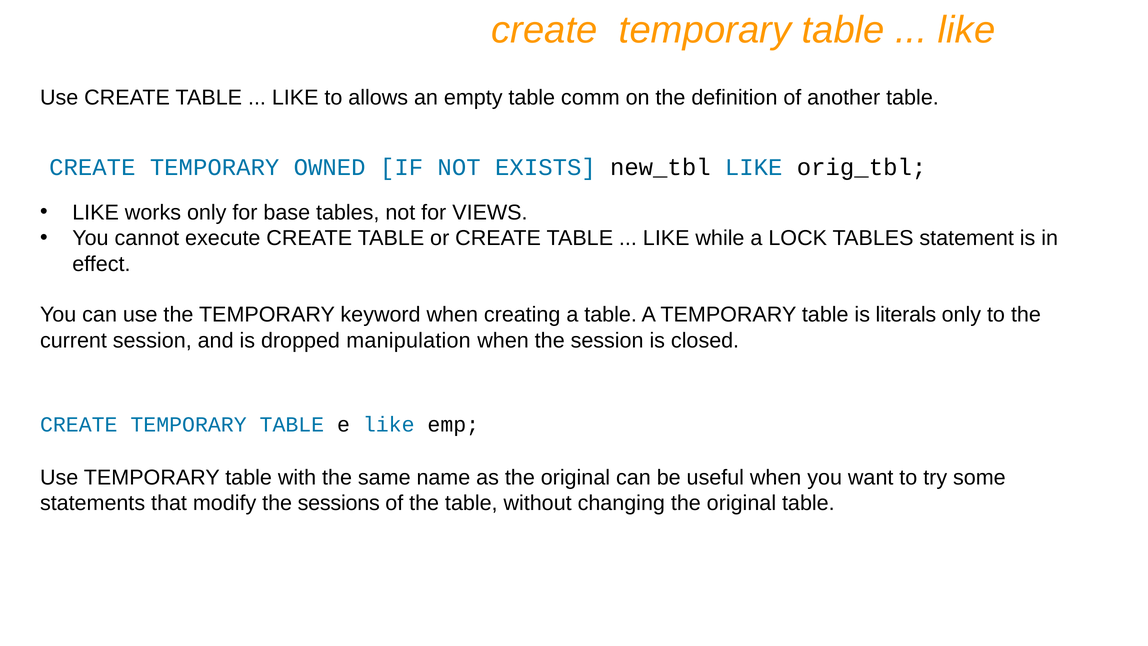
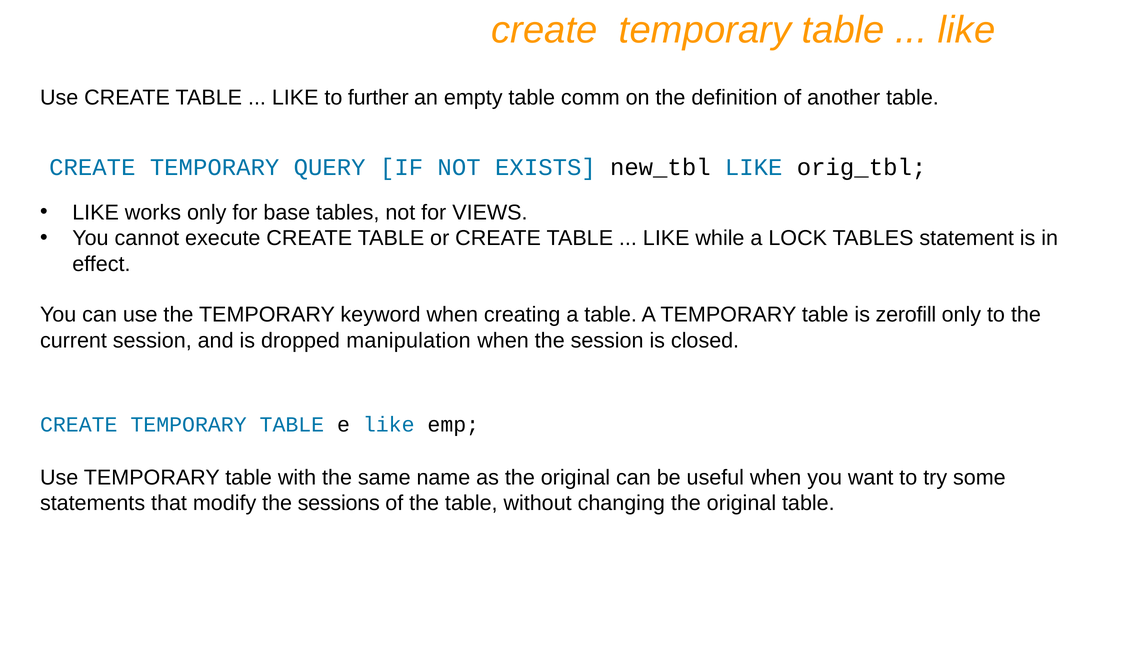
allows: allows -> further
OWNED: OWNED -> QUERY
literals: literals -> zerofill
